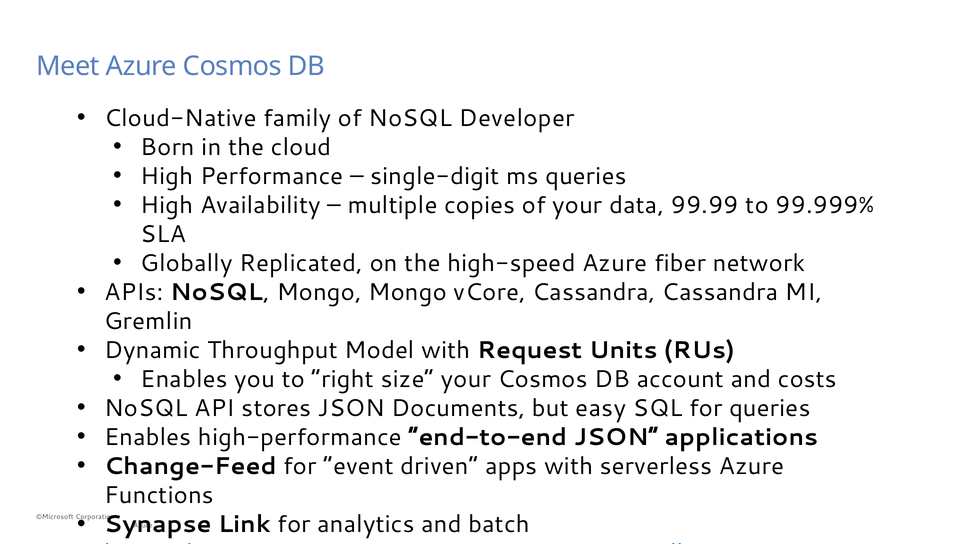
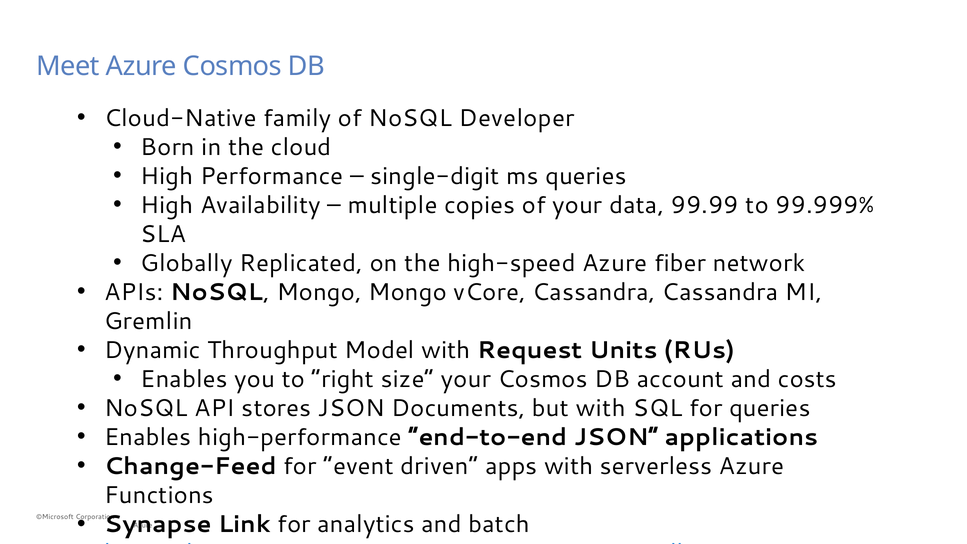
but easy: easy -> with
